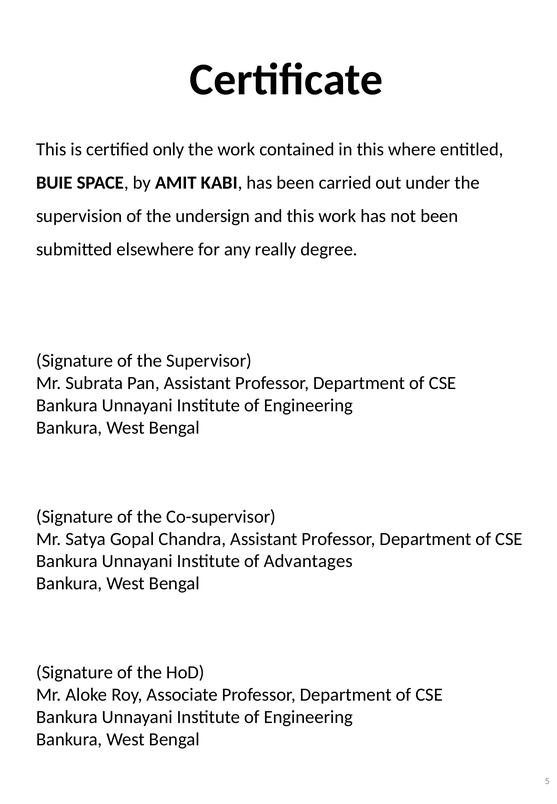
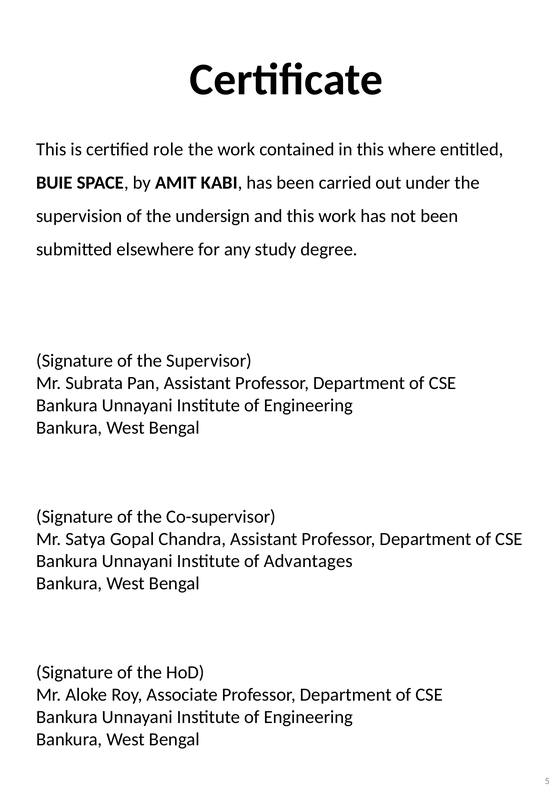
only: only -> role
really: really -> study
